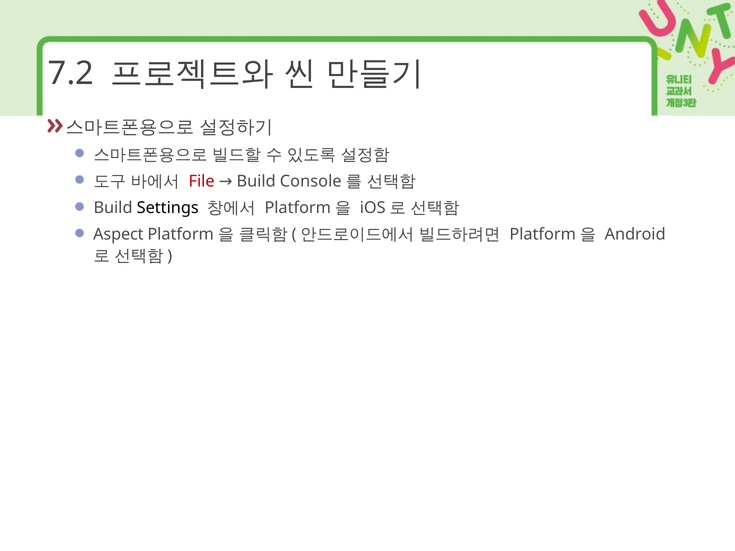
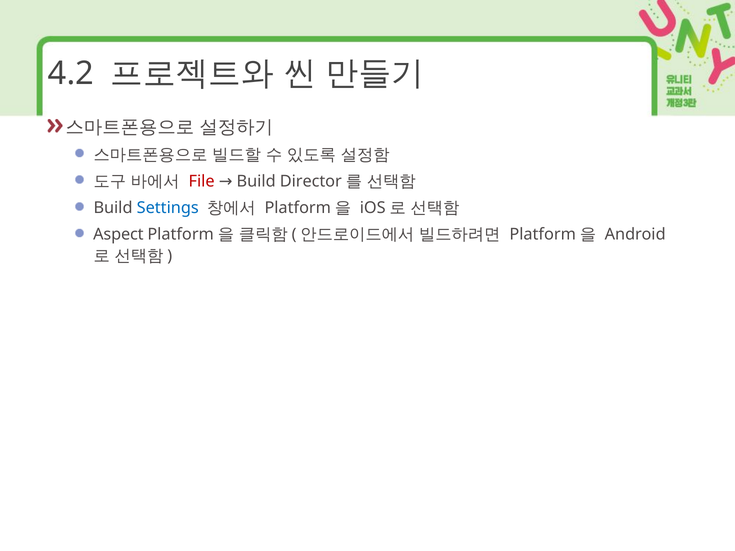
7.2: 7.2 -> 4.2
Console: Console -> Director
Settings colour: black -> blue
